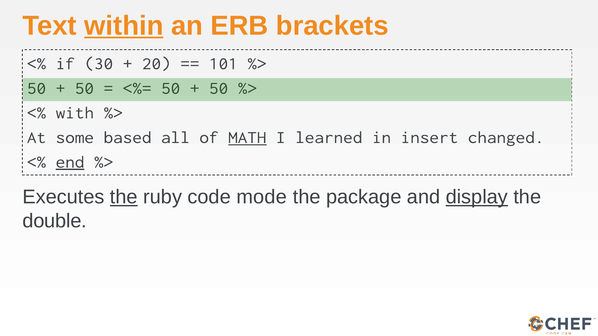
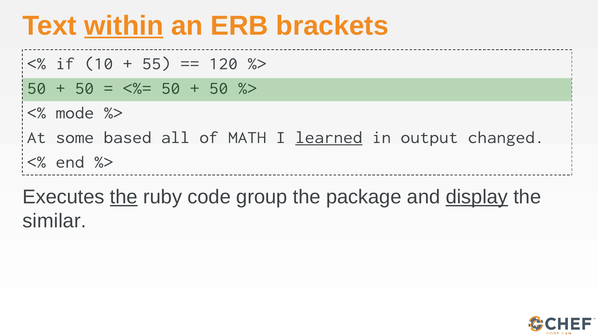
30: 30 -> 10
20: 20 -> 55
101: 101 -> 120
with: with -> mode
MATH underline: present -> none
learned underline: none -> present
insert: insert -> output
end underline: present -> none
mode: mode -> group
double: double -> similar
